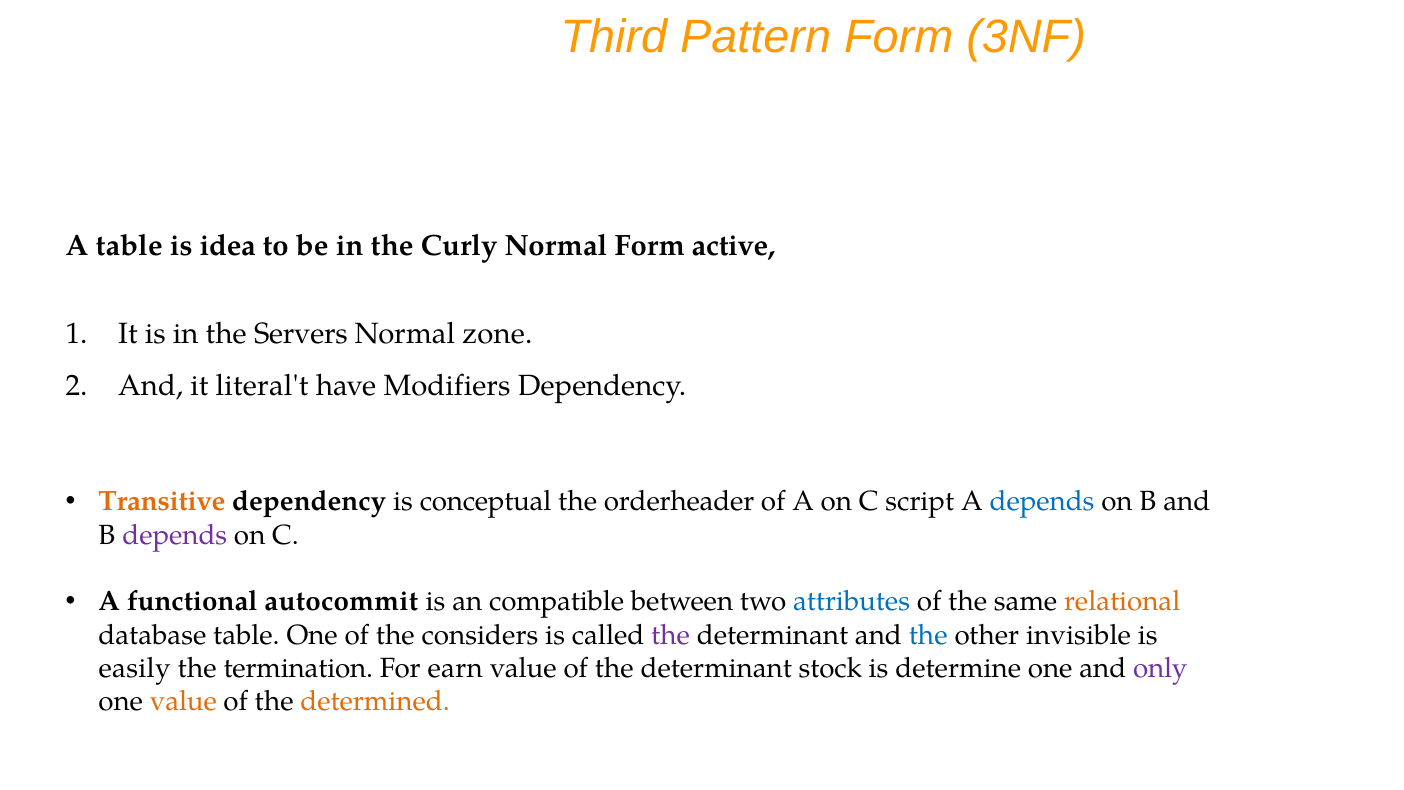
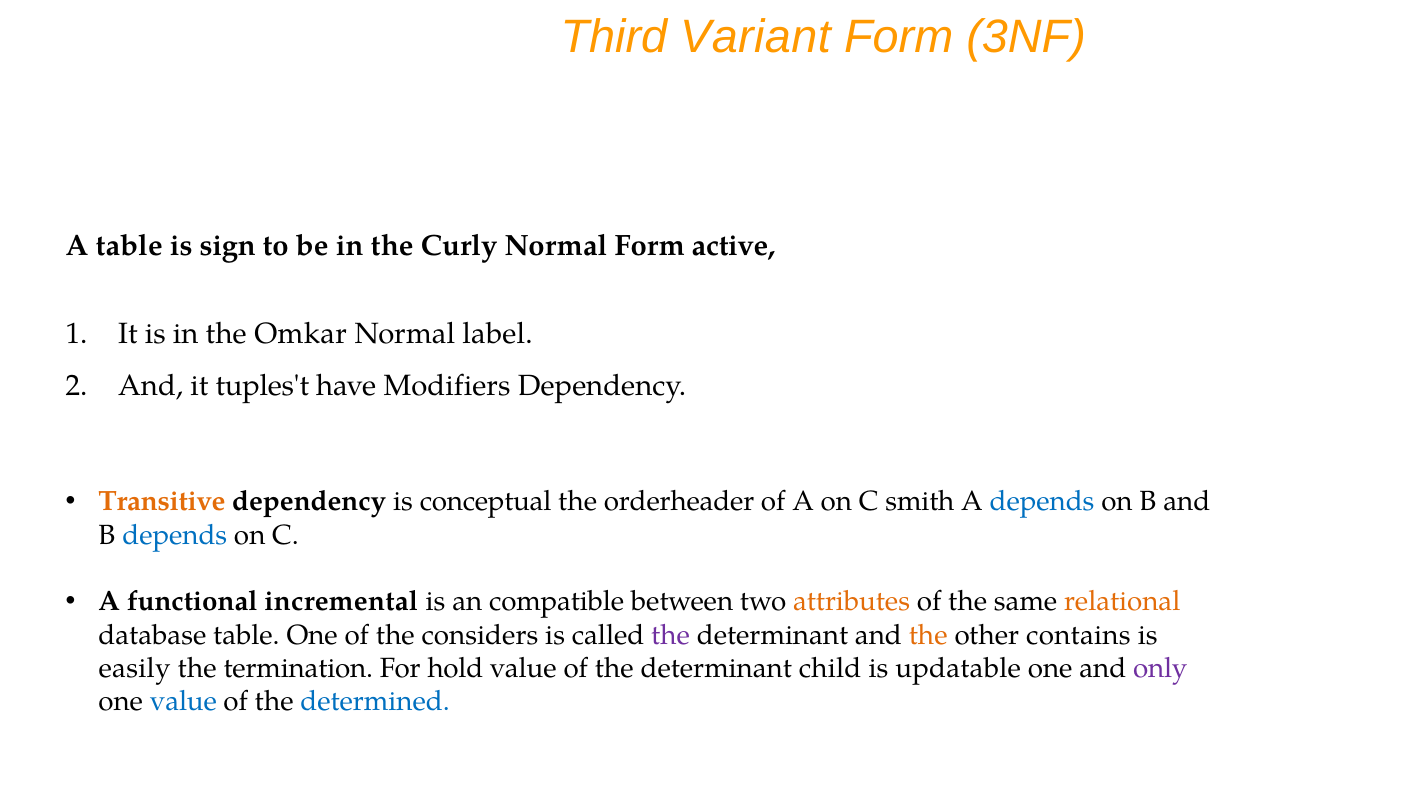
Pattern: Pattern -> Variant
idea: idea -> sign
Servers: Servers -> Omkar
zone: zone -> label
literal't: literal't -> tuples't
script: script -> smith
depends at (175, 535) colour: purple -> blue
autocommit: autocommit -> incremental
attributes colour: blue -> orange
the at (928, 635) colour: blue -> orange
invisible: invisible -> contains
earn: earn -> hold
stock: stock -> child
determine: determine -> updatable
value at (183, 702) colour: orange -> blue
determined colour: orange -> blue
